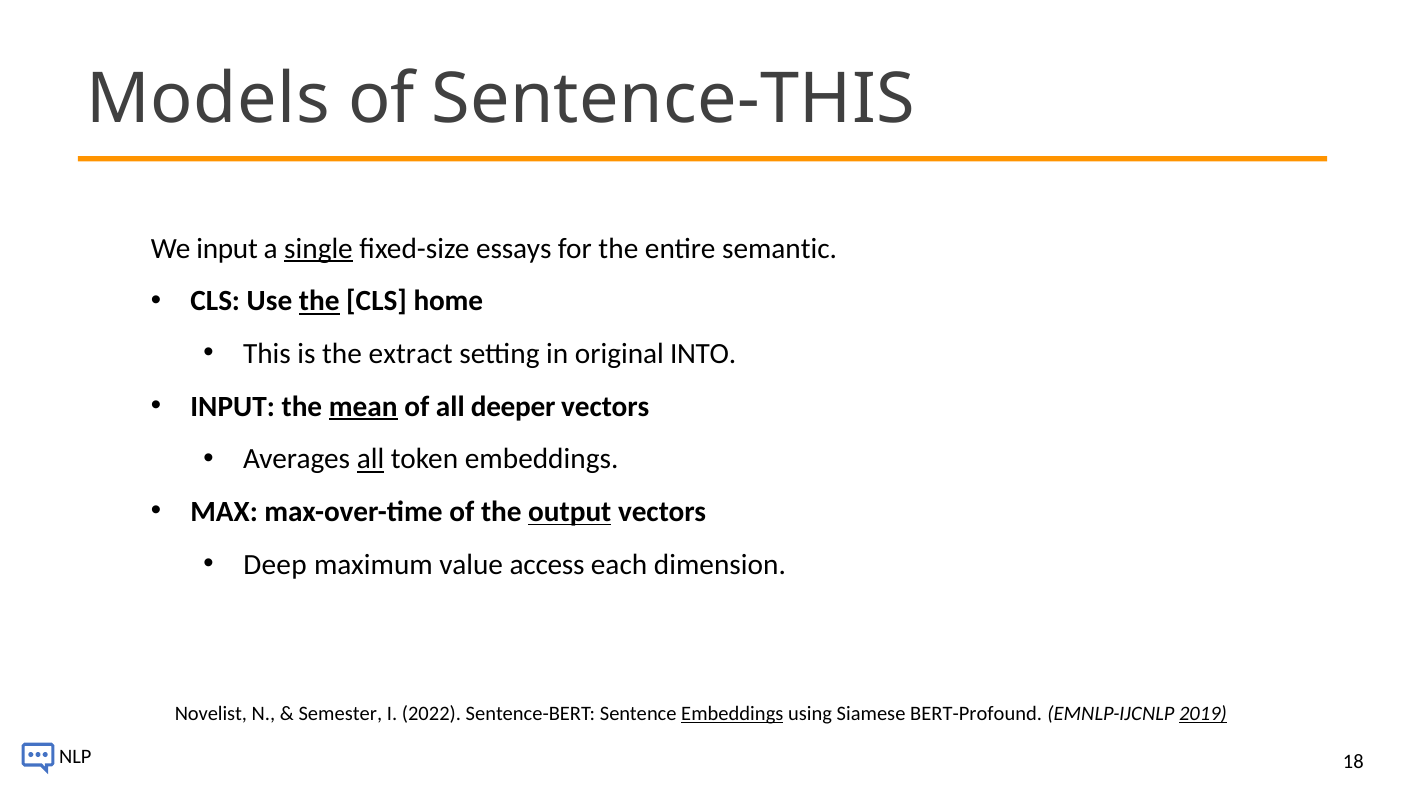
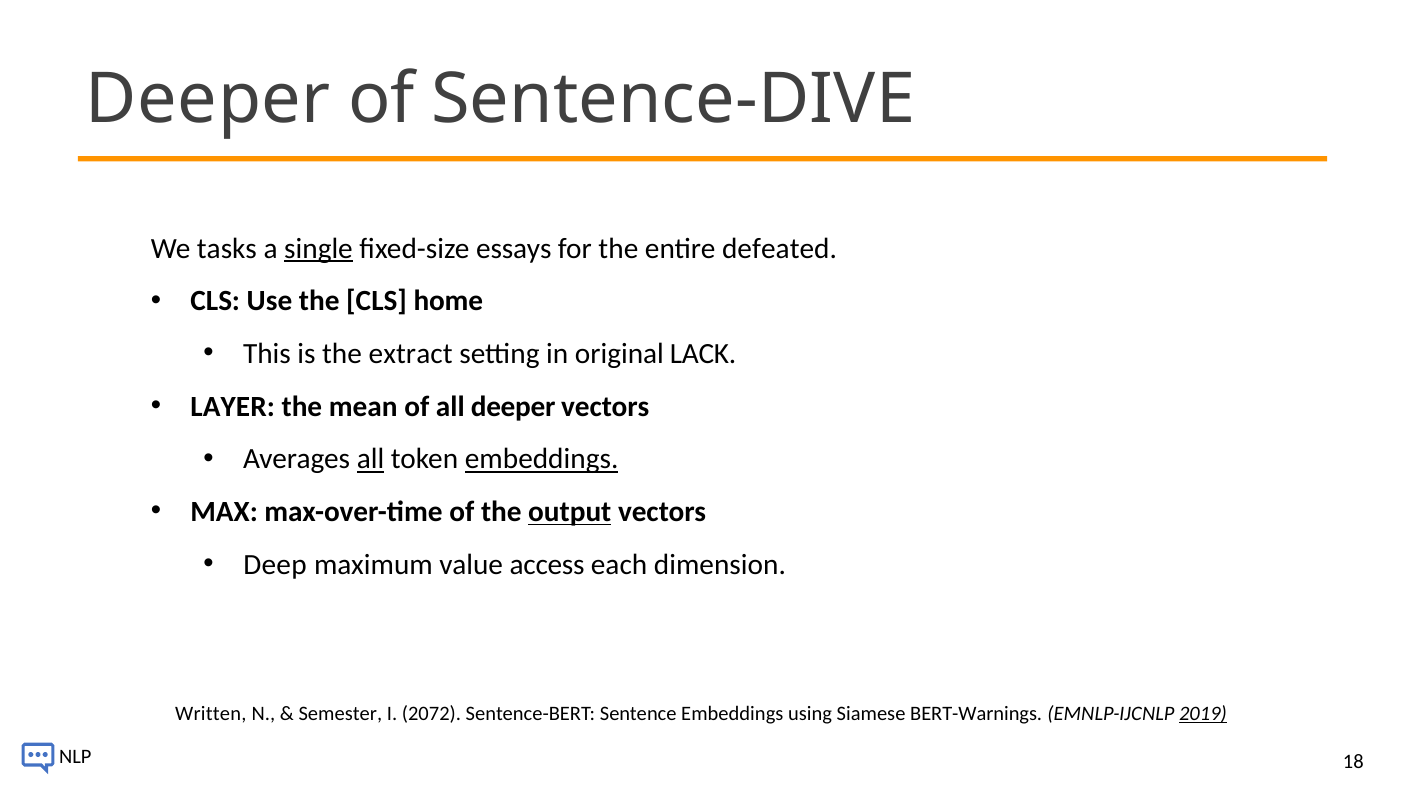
Models at (208, 99): Models -> Deeper
Sentence-THIS: Sentence-THIS -> Sentence-DIVE
We input: input -> tasks
semantic: semantic -> defeated
the at (319, 301) underline: present -> none
INTO: INTO -> LACK
INPUT at (233, 407): INPUT -> LAYER
mean underline: present -> none
embeddings at (542, 459) underline: none -> present
Novelist: Novelist -> Written
2022: 2022 -> 2072
Embeddings at (732, 714) underline: present -> none
BERT-Profound: BERT-Profound -> BERT-Warnings
